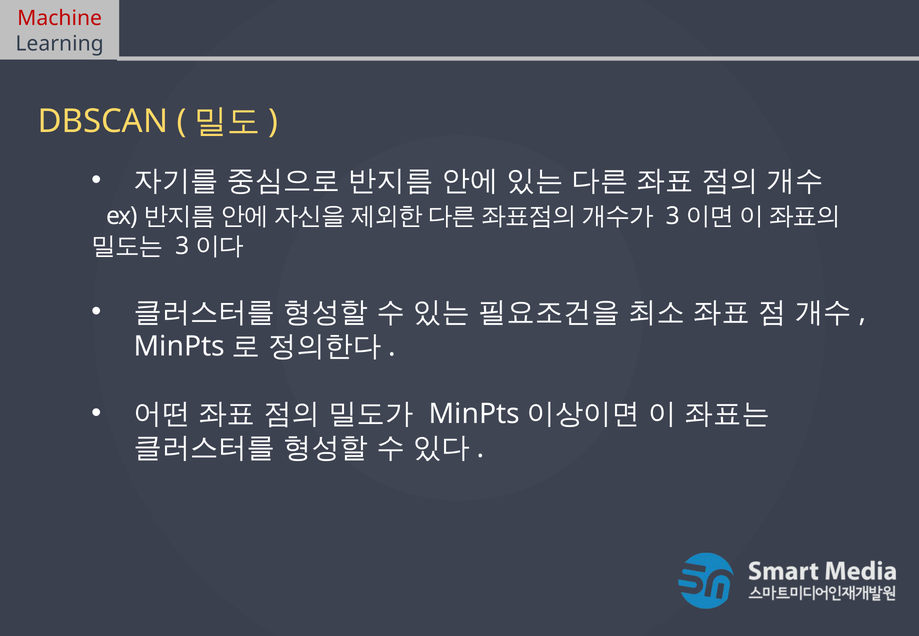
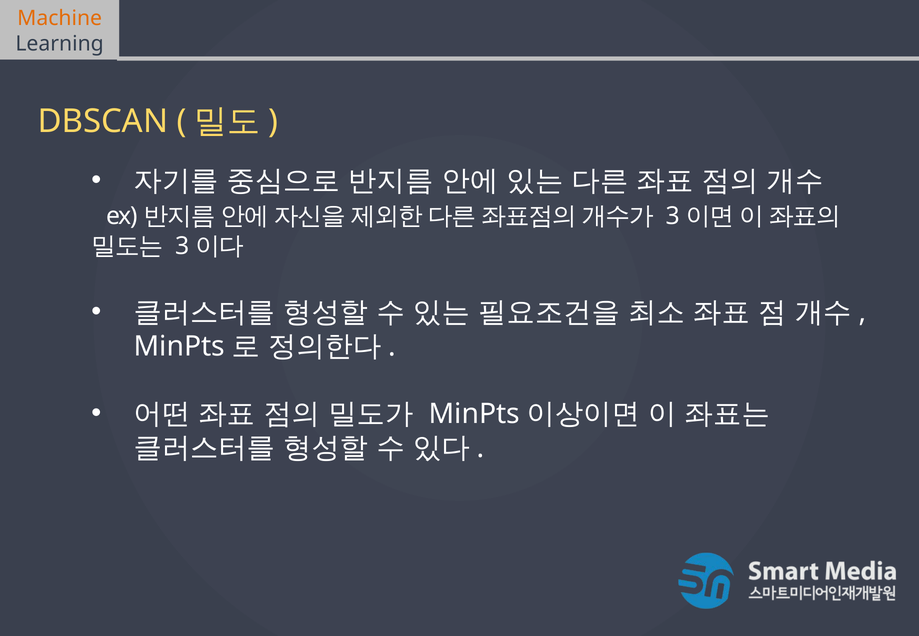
Machine colour: red -> orange
